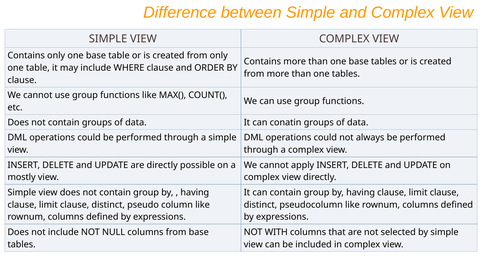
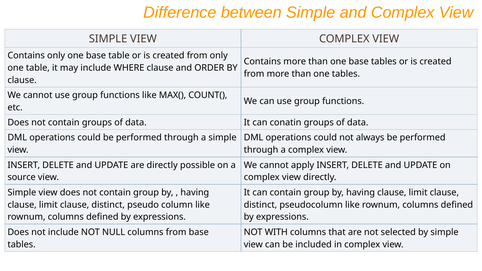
mostly: mostly -> source
